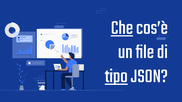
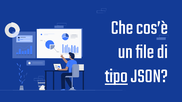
Che underline: present -> none
